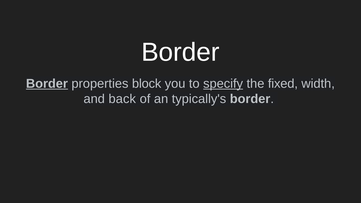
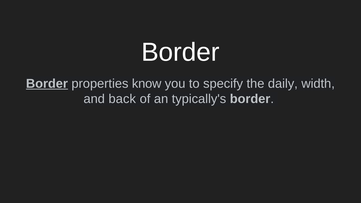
block: block -> know
specify underline: present -> none
fixed: fixed -> daily
